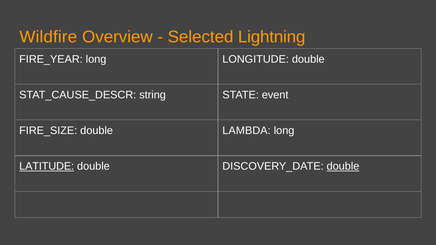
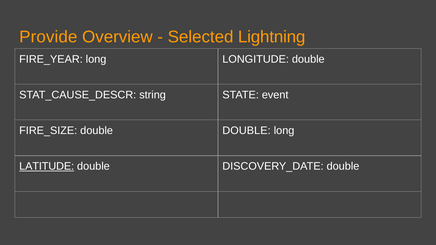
Wildfire: Wildfire -> Provide
double LAMBDA: LAMBDA -> DOUBLE
double at (343, 166) underline: present -> none
